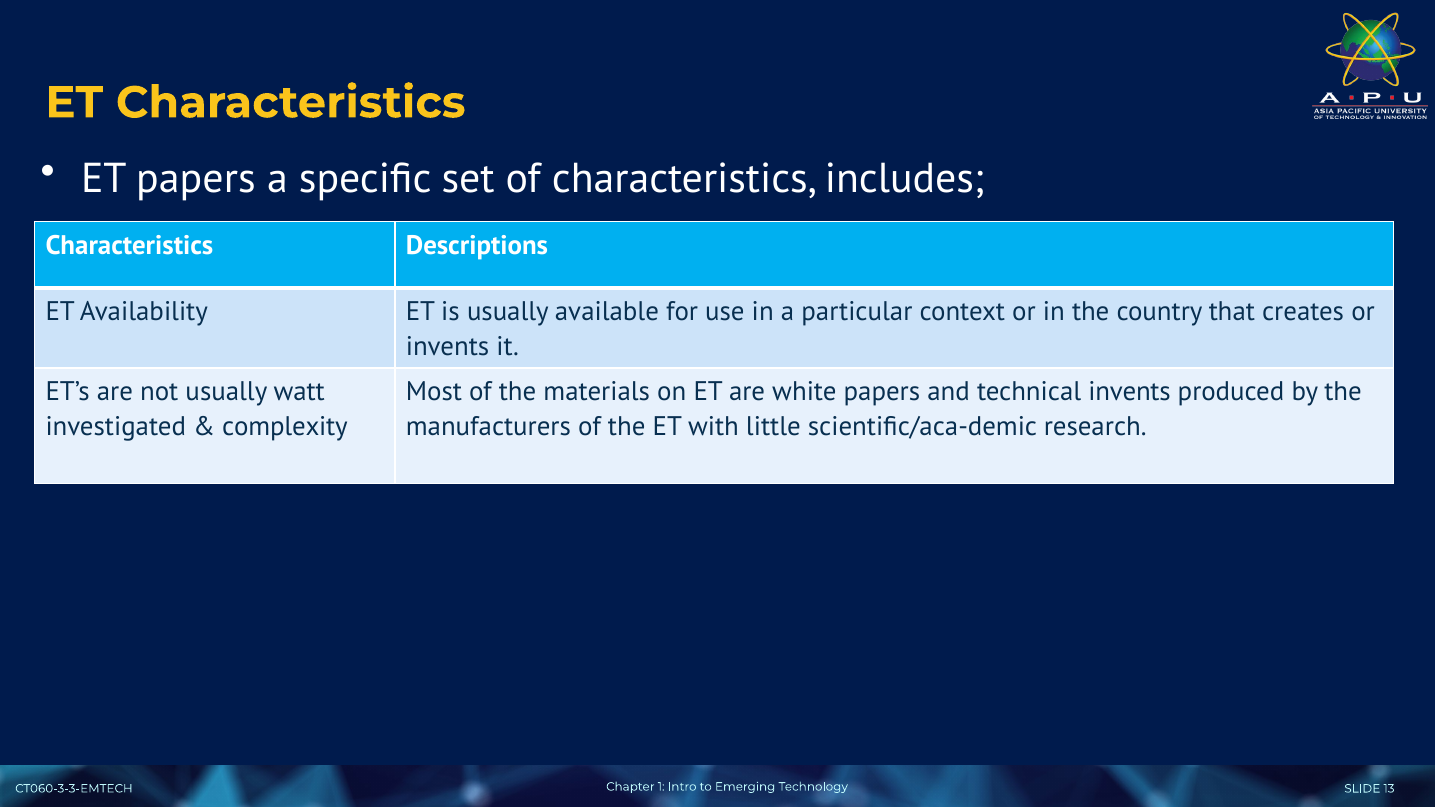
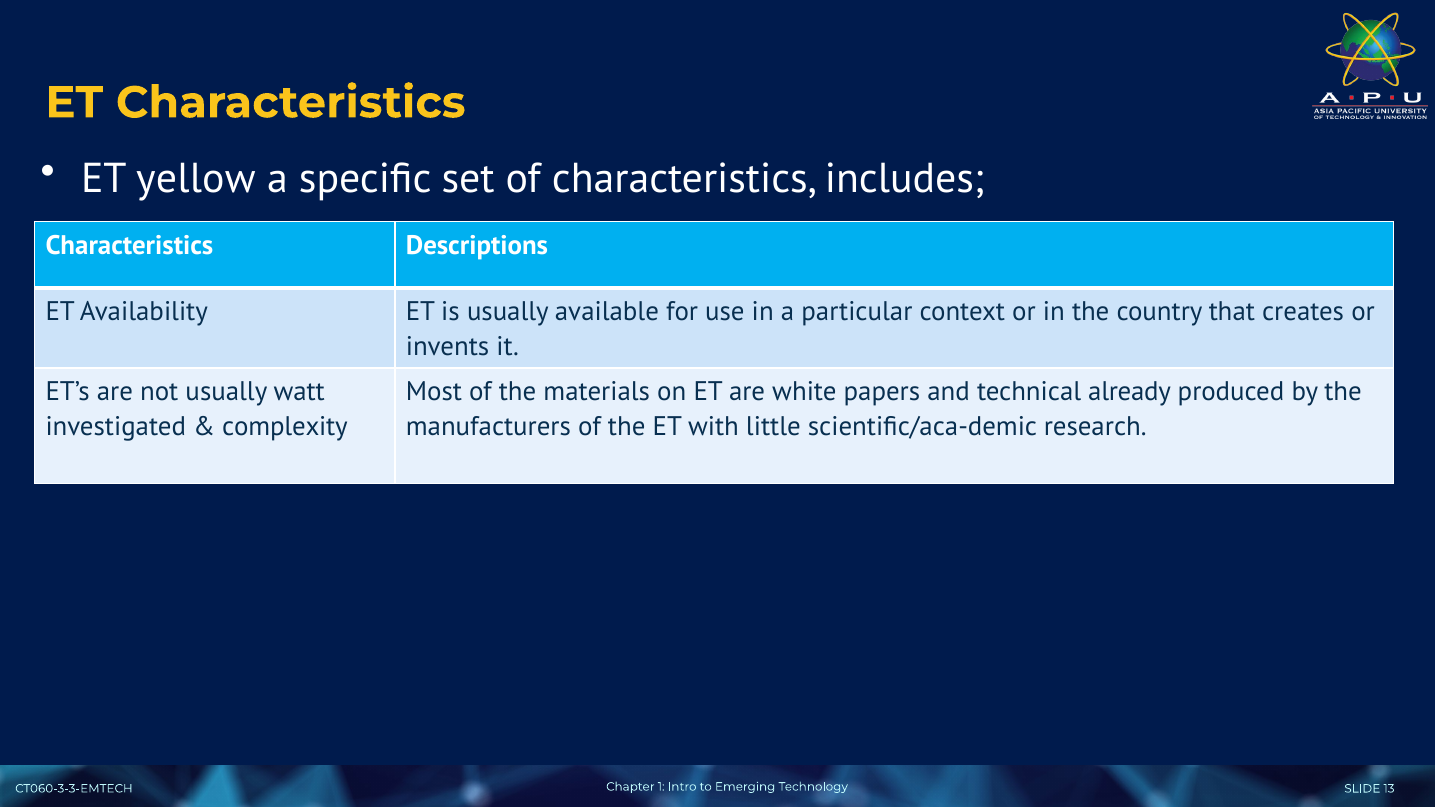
ET papers: papers -> yellow
technical invents: invents -> already
